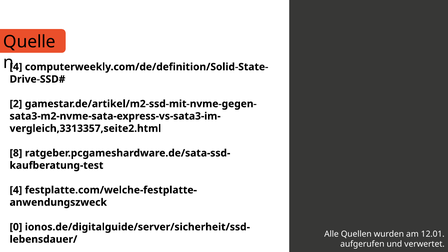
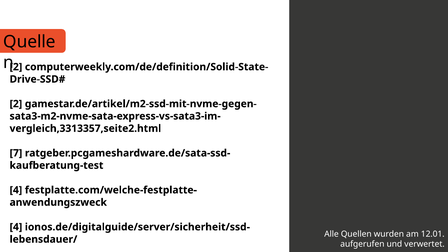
4 at (16, 67): 4 -> 2
8: 8 -> 7
0 at (16, 227): 0 -> 4
